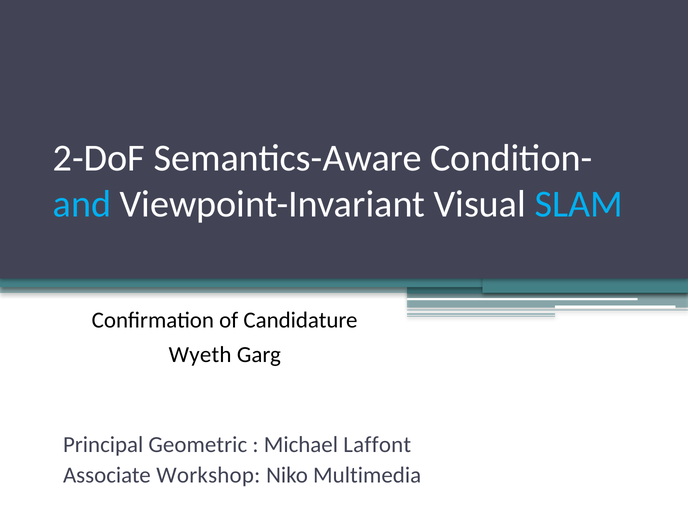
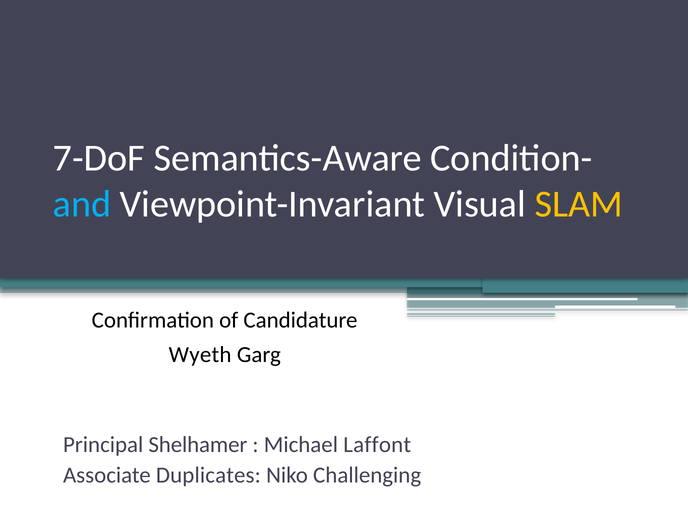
2-DoF: 2-DoF -> 7-DoF
SLAM colour: light blue -> yellow
Geometric: Geometric -> Shelhamer
Workshop: Workshop -> Duplicates
Multimedia: Multimedia -> Challenging
